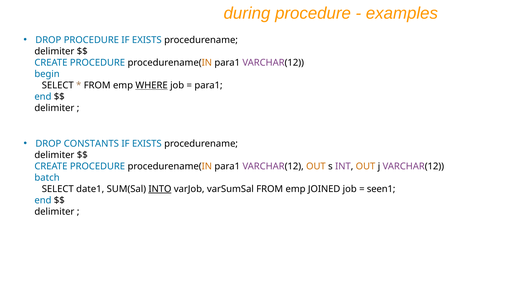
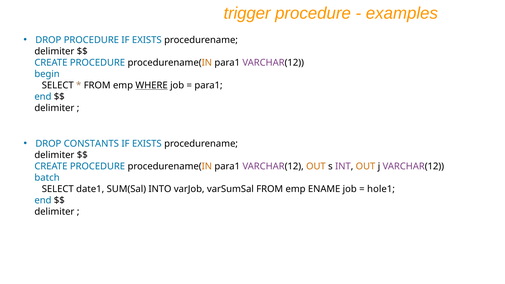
during: during -> trigger
INTO underline: present -> none
JOINED: JOINED -> ENAME
seen1: seen1 -> hole1
